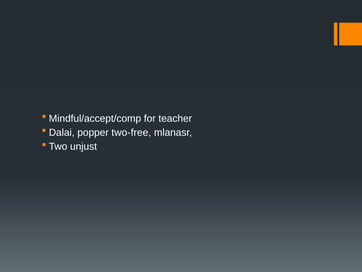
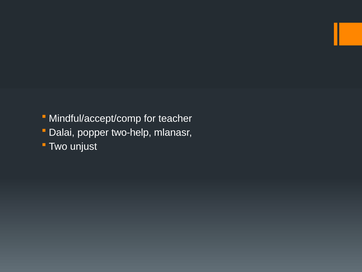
two-free: two-free -> two-help
